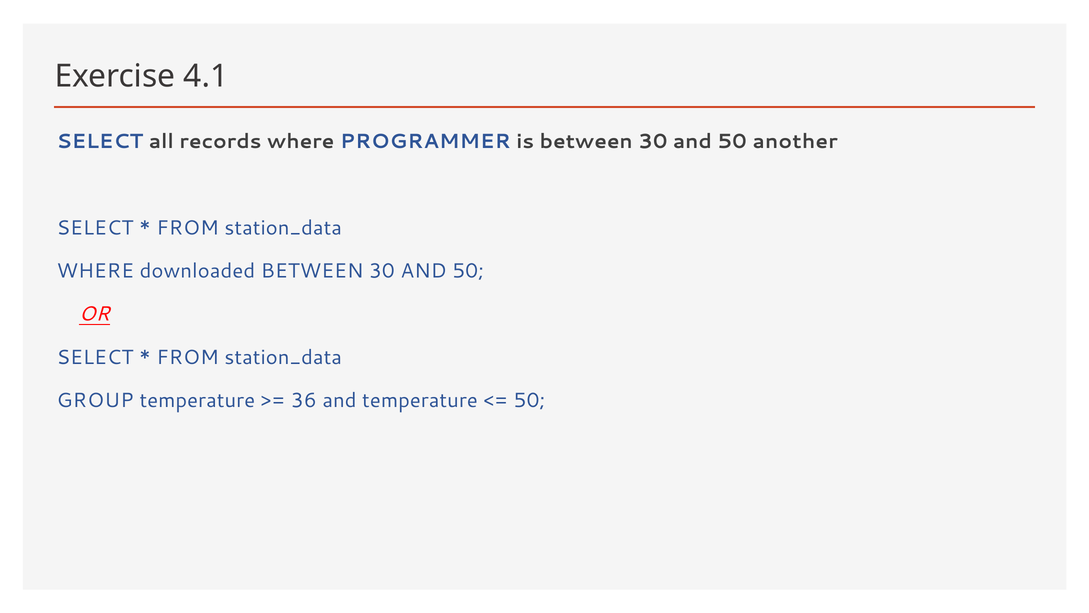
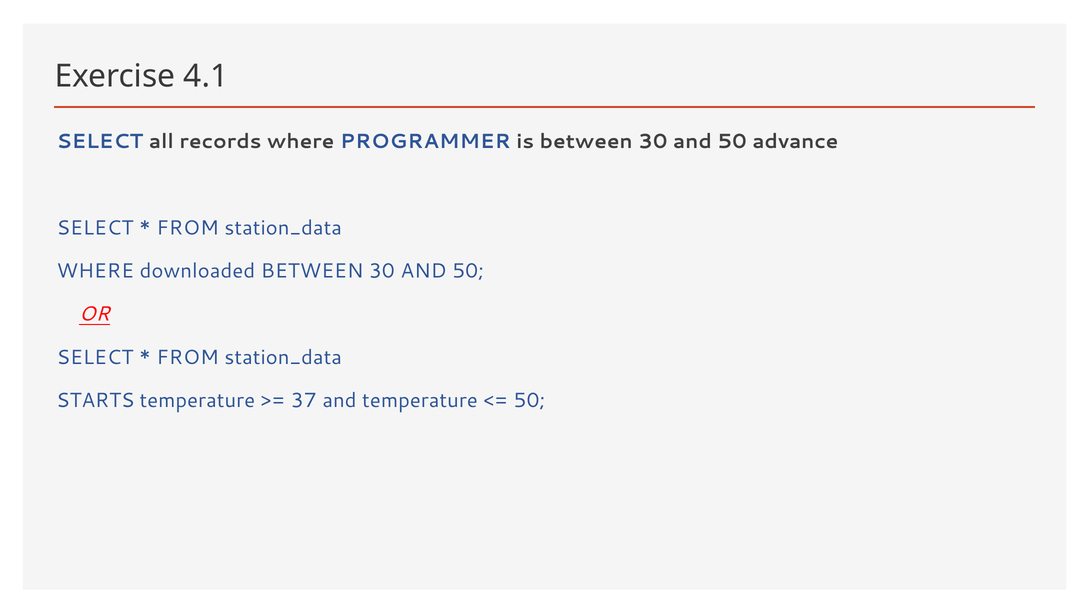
another: another -> advance
GROUP: GROUP -> STARTS
36: 36 -> 37
